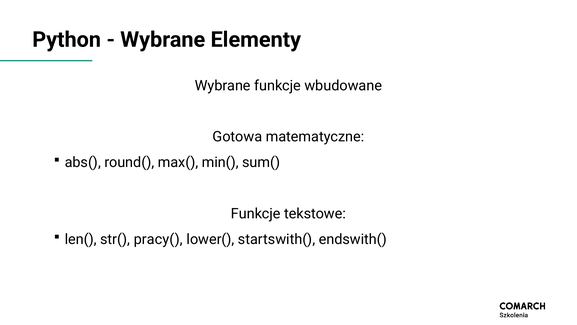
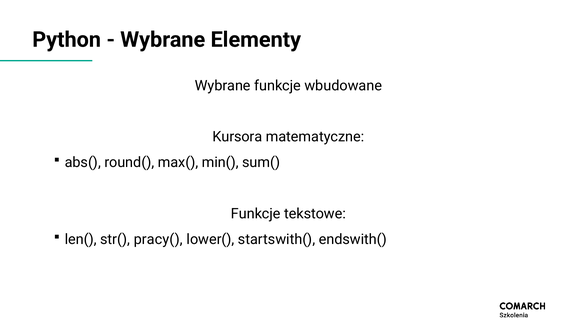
Gotowa: Gotowa -> Kursora
